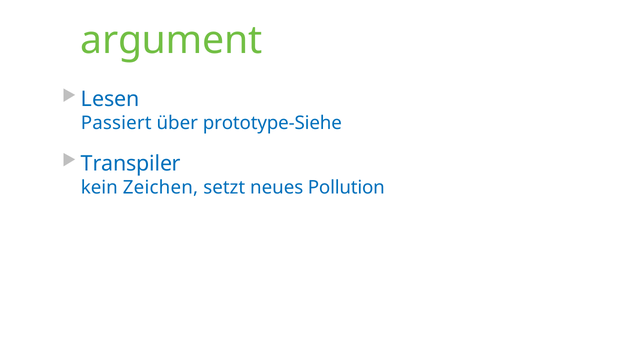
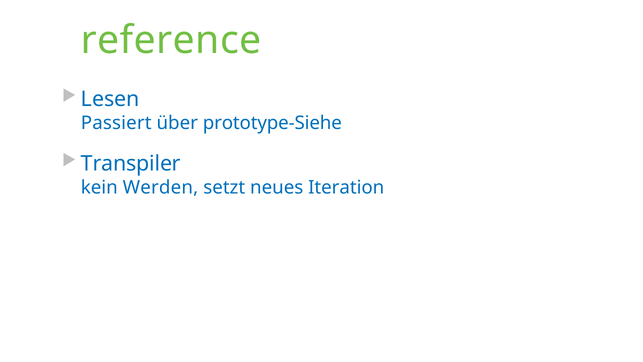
argument: argument -> reference
Zeichen: Zeichen -> Werden
Pollution: Pollution -> Iteration
